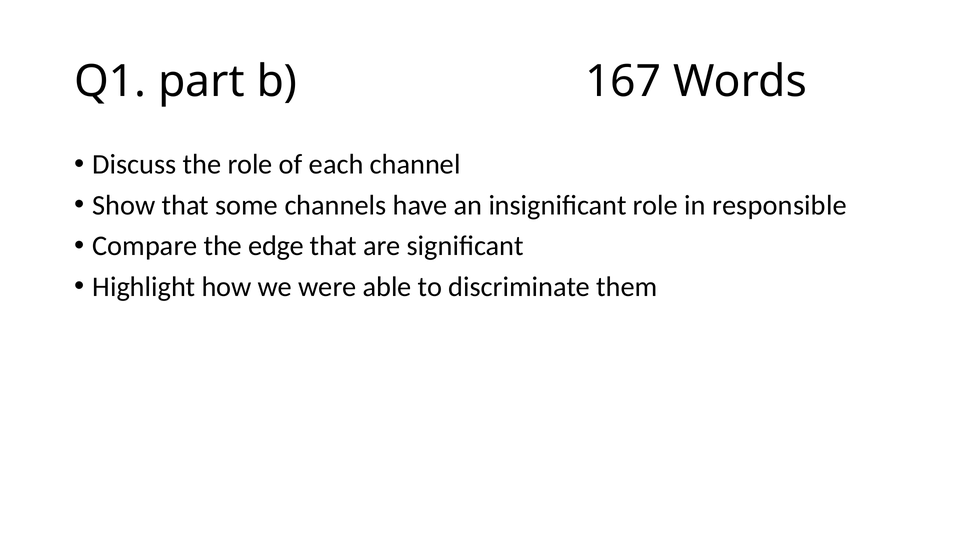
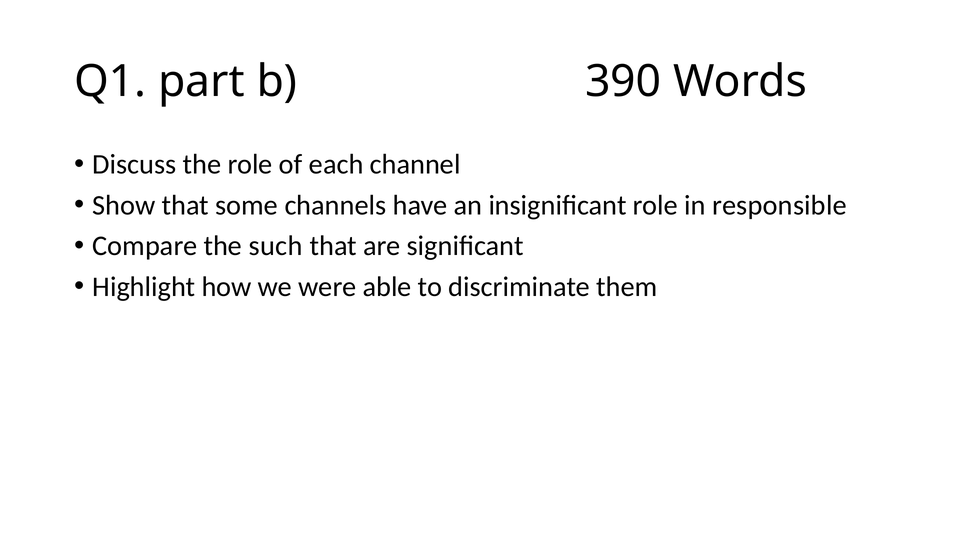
167: 167 -> 390
edge: edge -> such
